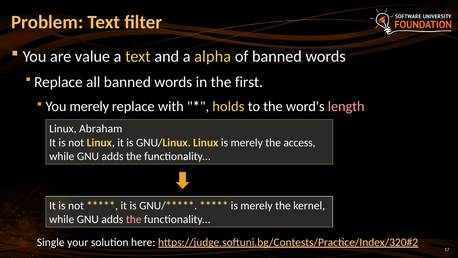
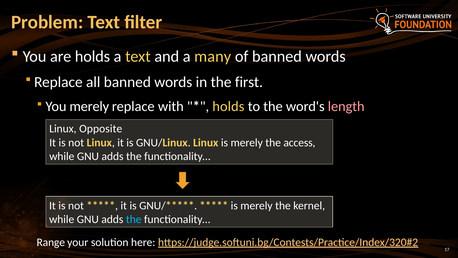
are value: value -> holds
alpha: alpha -> many
Abraham: Abraham -> Opposite
the at (134, 219) colour: pink -> light blue
Single: Single -> Range
